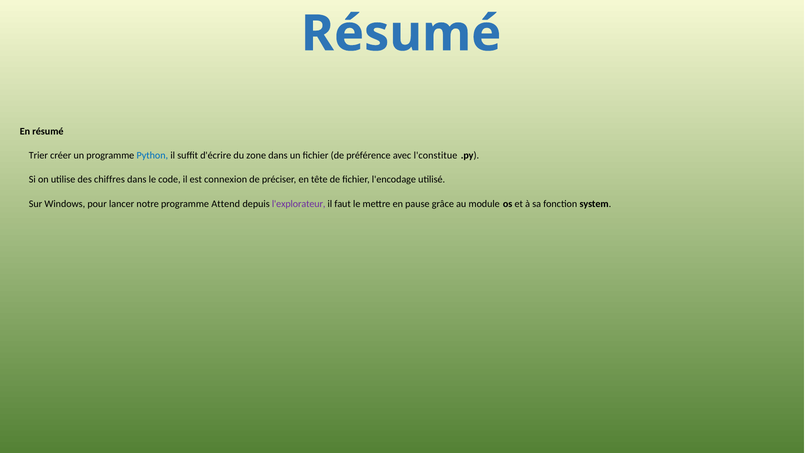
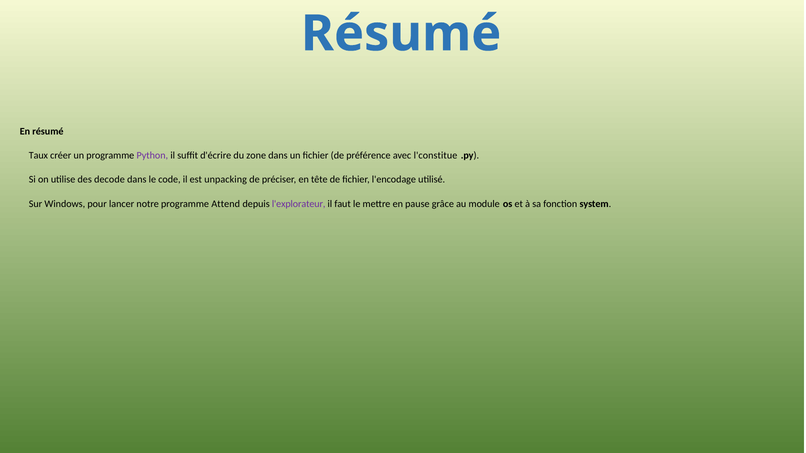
Trier: Trier -> Taux
Python colour: blue -> purple
chiffres: chiffres -> decode
connexion: connexion -> unpacking
